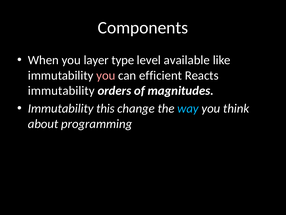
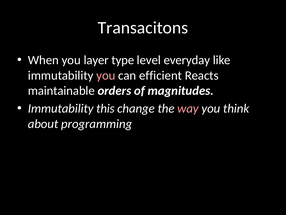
Components: Components -> Transacitons
available: available -> everyday
immutability at (61, 91): immutability -> maintainable
way colour: light blue -> pink
